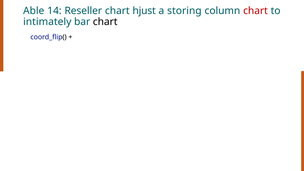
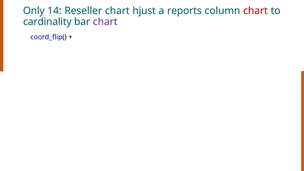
Able: Able -> Only
storing: storing -> reports
intimately: intimately -> cardinality
chart at (105, 22) colour: black -> purple
